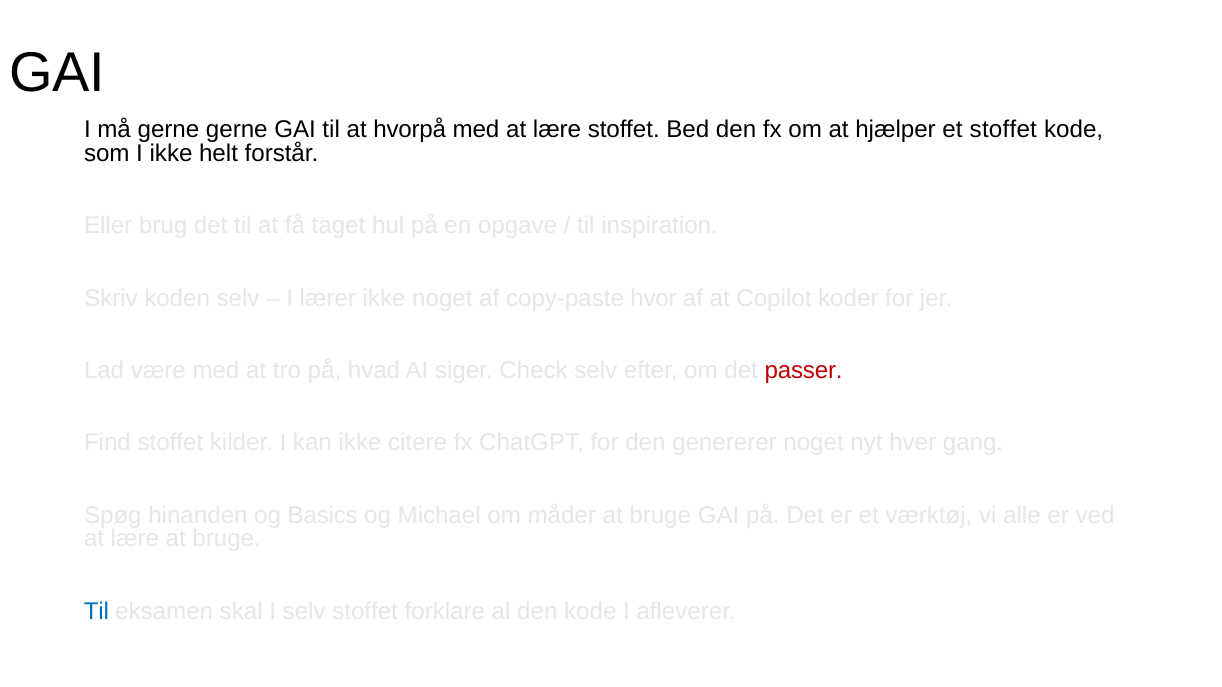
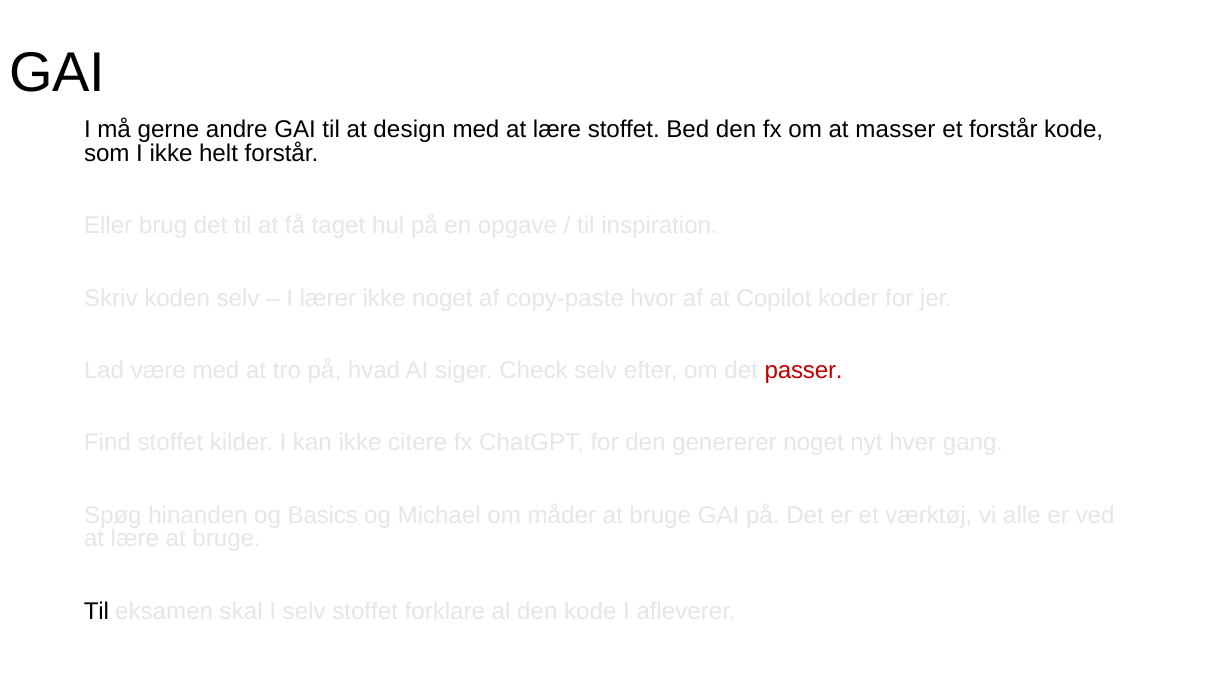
gerne gerne: gerne -> andre
hvorpå: hvorpå -> design
hjælper: hjælper -> masser
et stoffet: stoffet -> forstår
Til at (96, 612) colour: blue -> black
